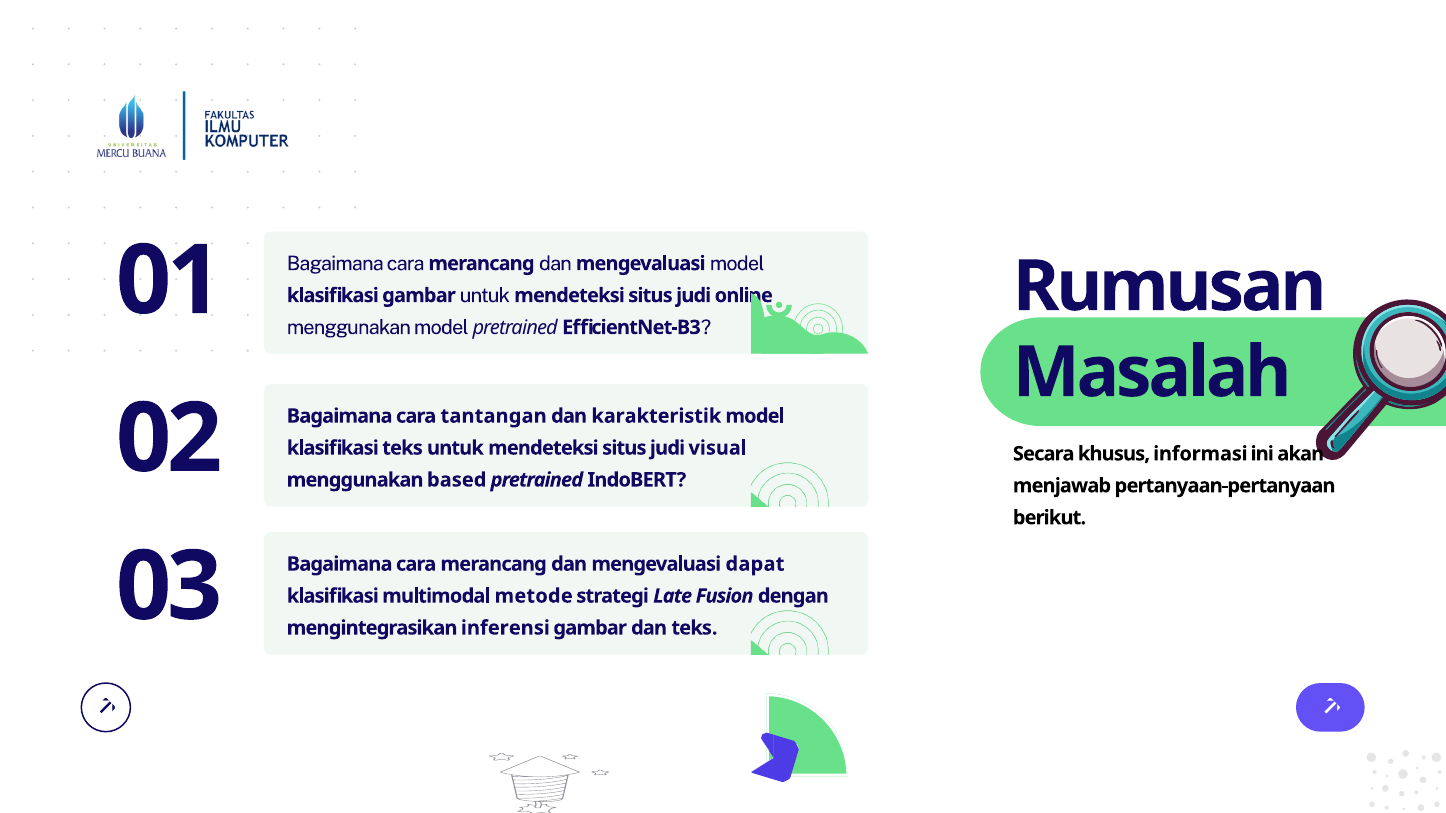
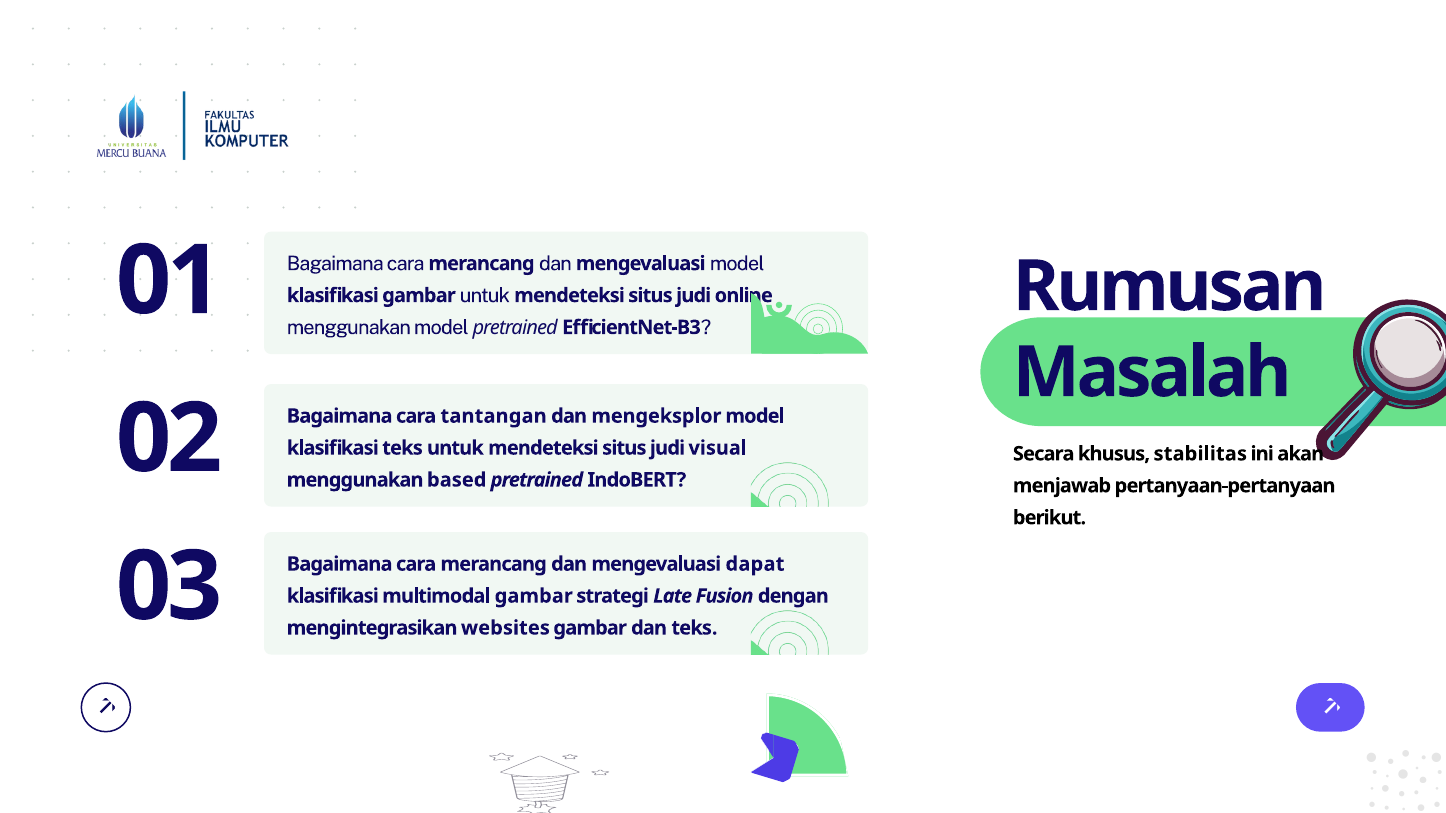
karakteristik: karakteristik -> mengeksplor
informasi: informasi -> stabilitas
multimodal metode: metode -> gambar
inferensi: inferensi -> websites
